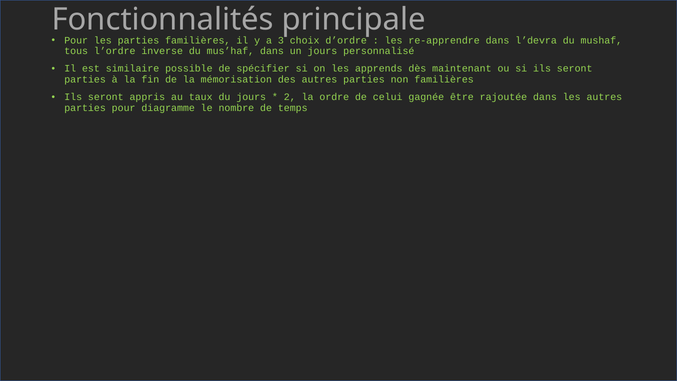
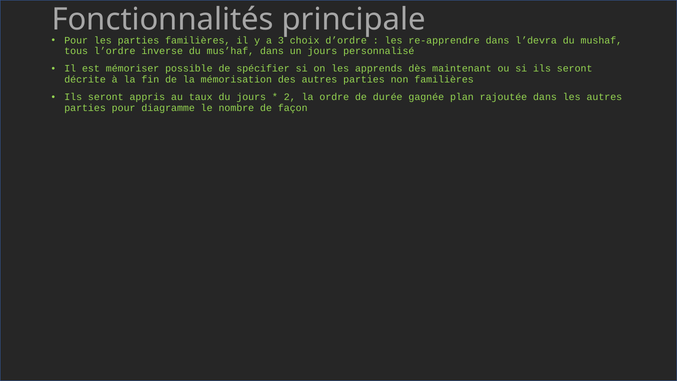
similaire: similaire -> mémoriser
parties at (85, 79): parties -> décrite
celui: celui -> durée
être: être -> plan
temps: temps -> façon
